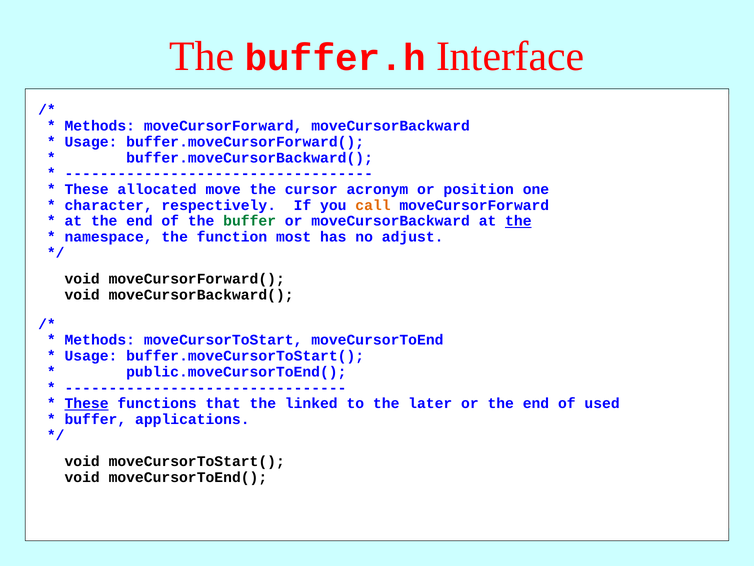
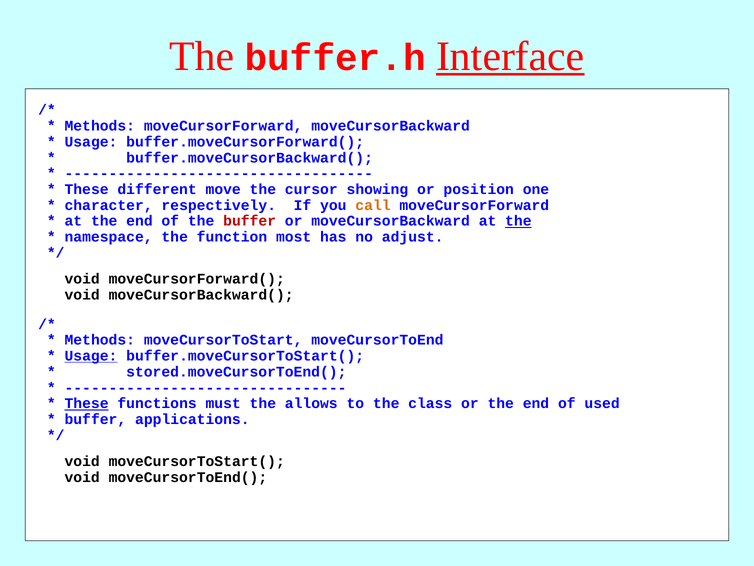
Interface at (510, 56) underline: none -> present
allocated: allocated -> different
acronym: acronym -> showing
buffer at (250, 221) colour: green -> red
Usage at (91, 356) underline: none -> present
public.moveCursorToEnd(: public.moveCursorToEnd( -> stored.moveCursorToEnd(
that: that -> must
linked: linked -> allows
the later: later -> class
